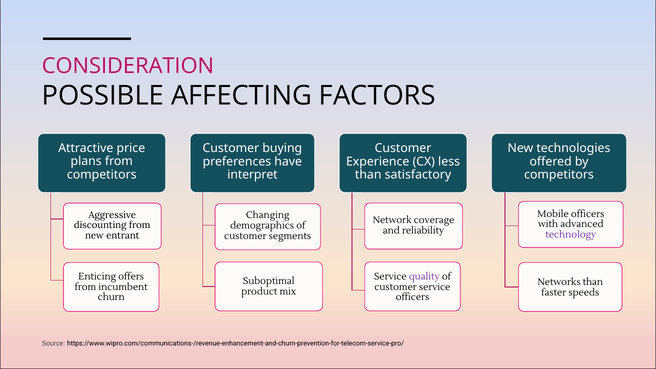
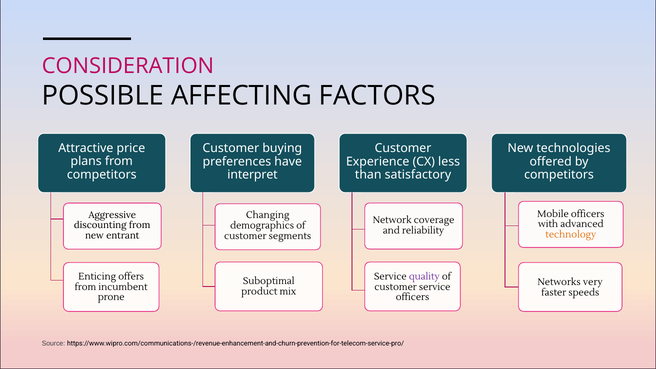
technology colour: purple -> orange
Networks than: than -> very
churn: churn -> prone
